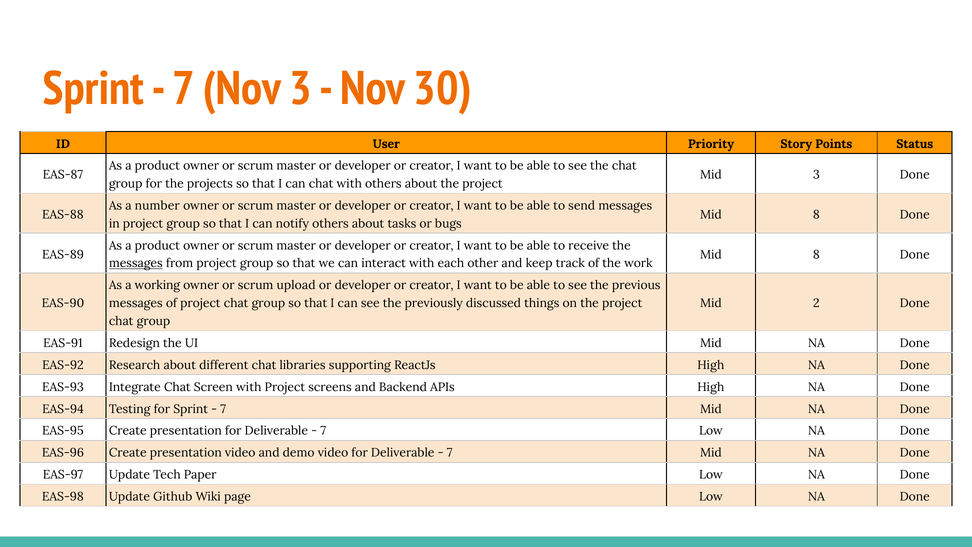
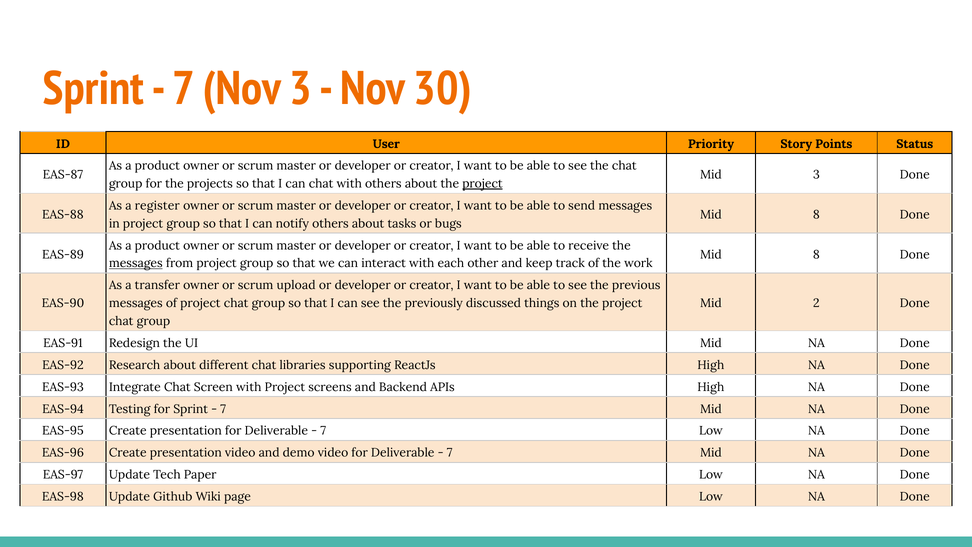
project at (482, 184) underline: none -> present
number: number -> register
working: working -> transfer
